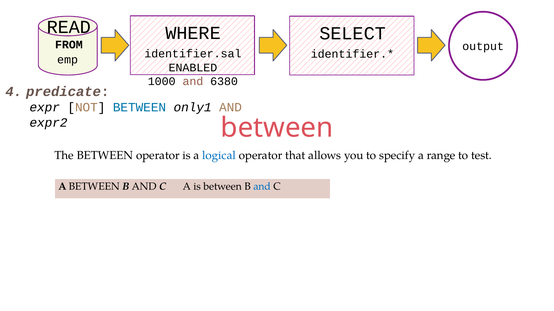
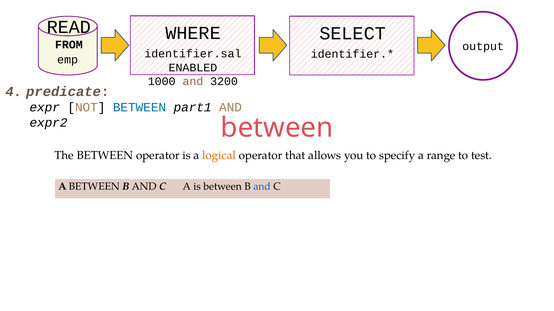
6380: 6380 -> 3200
only1: only1 -> part1
logical colour: blue -> orange
